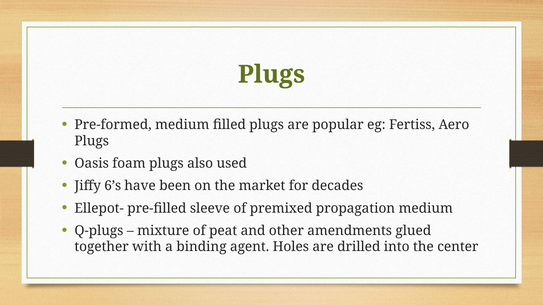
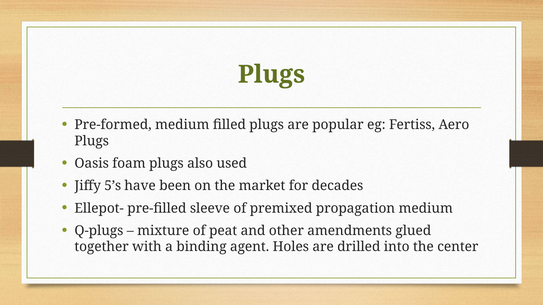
6’s: 6’s -> 5’s
